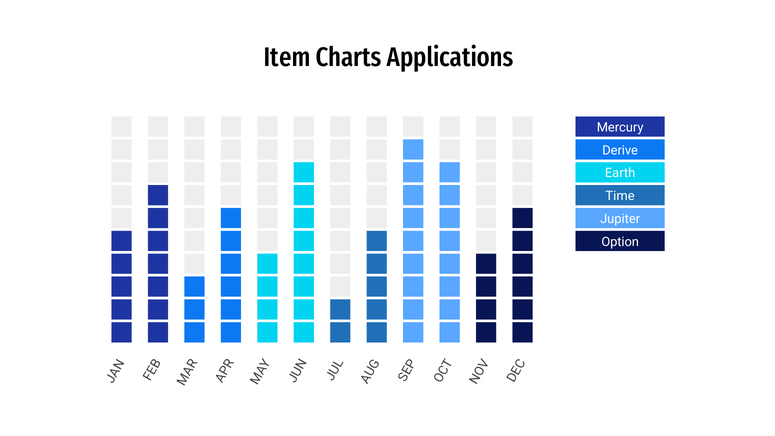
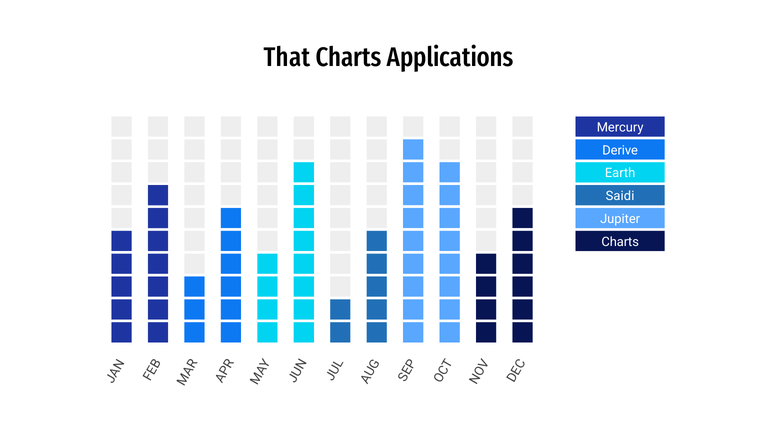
Item: Item -> That
Time: Time -> Saidi
Option at (620, 242): Option -> Charts
